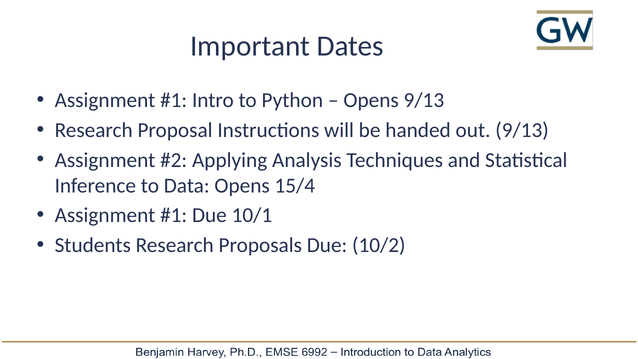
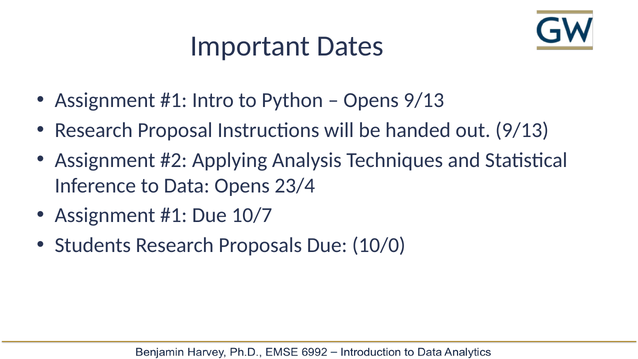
15/4: 15/4 -> 23/4
10/1: 10/1 -> 10/7
10/2: 10/2 -> 10/0
